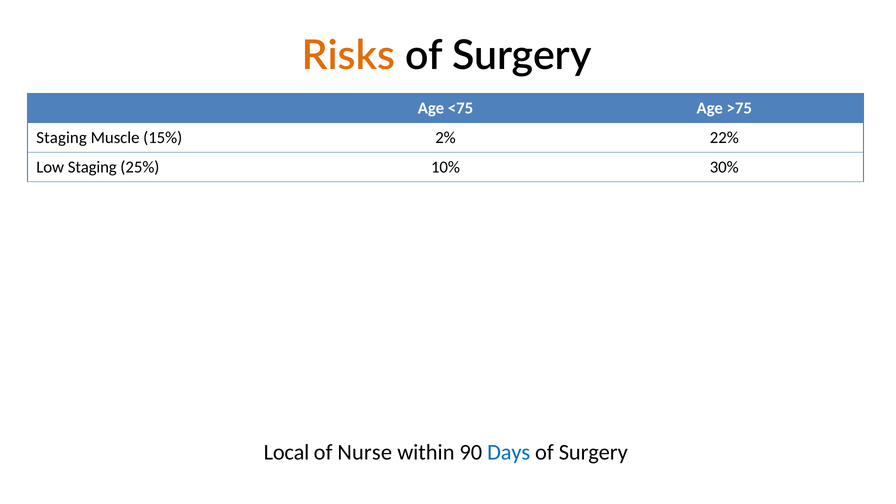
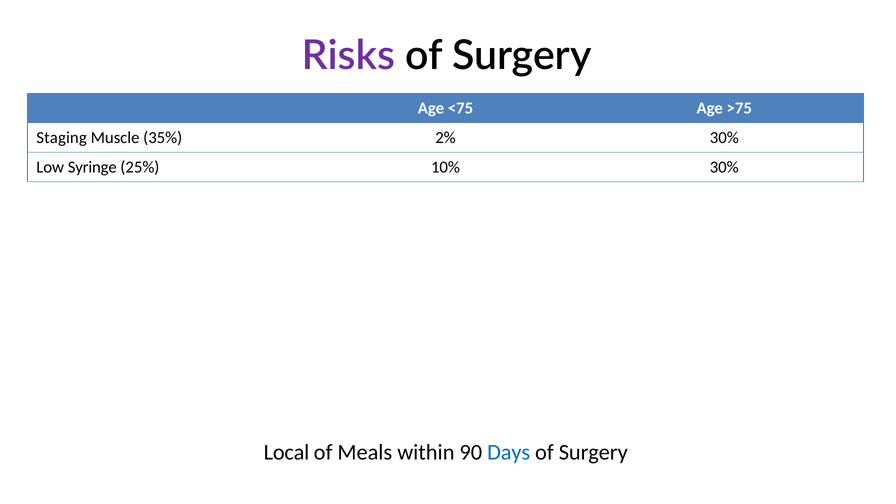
Risks colour: orange -> purple
15%: 15% -> 35%
2% 22%: 22% -> 30%
Low Staging: Staging -> Syringe
Nurse: Nurse -> Meals
